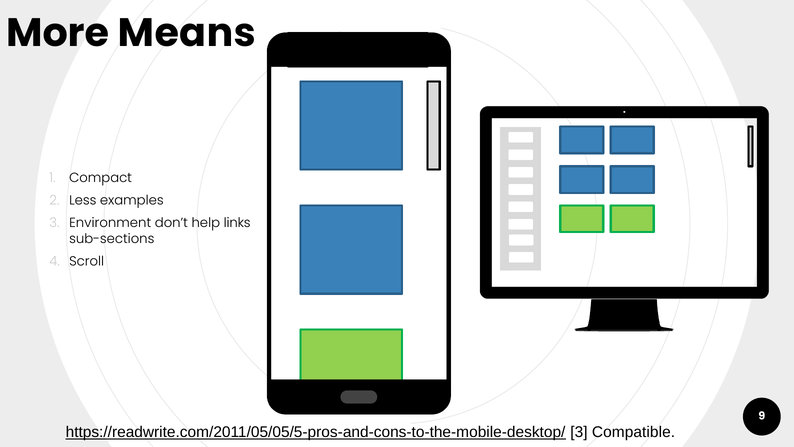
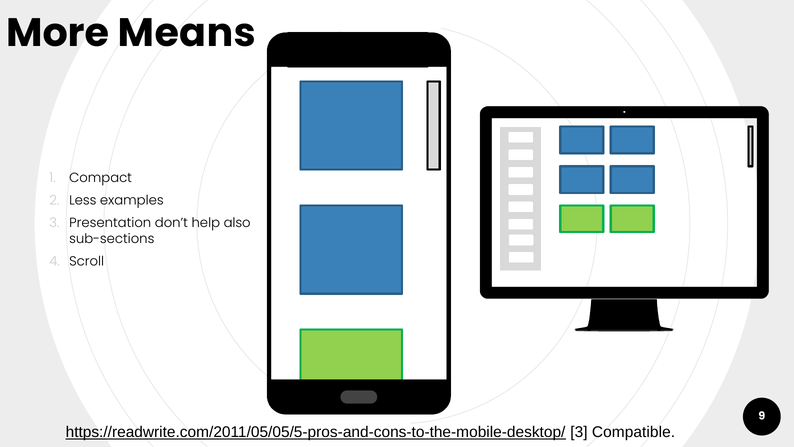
Environment: Environment -> Presentation
links: links -> also
